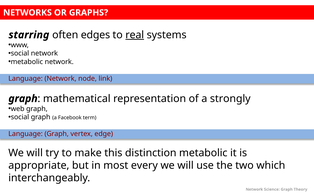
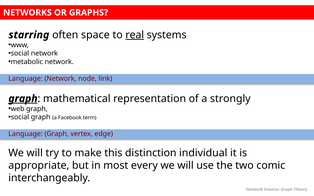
edges: edges -> space
graph at (23, 99) underline: none -> present
distinction metabolic: metabolic -> individual
which: which -> comic
